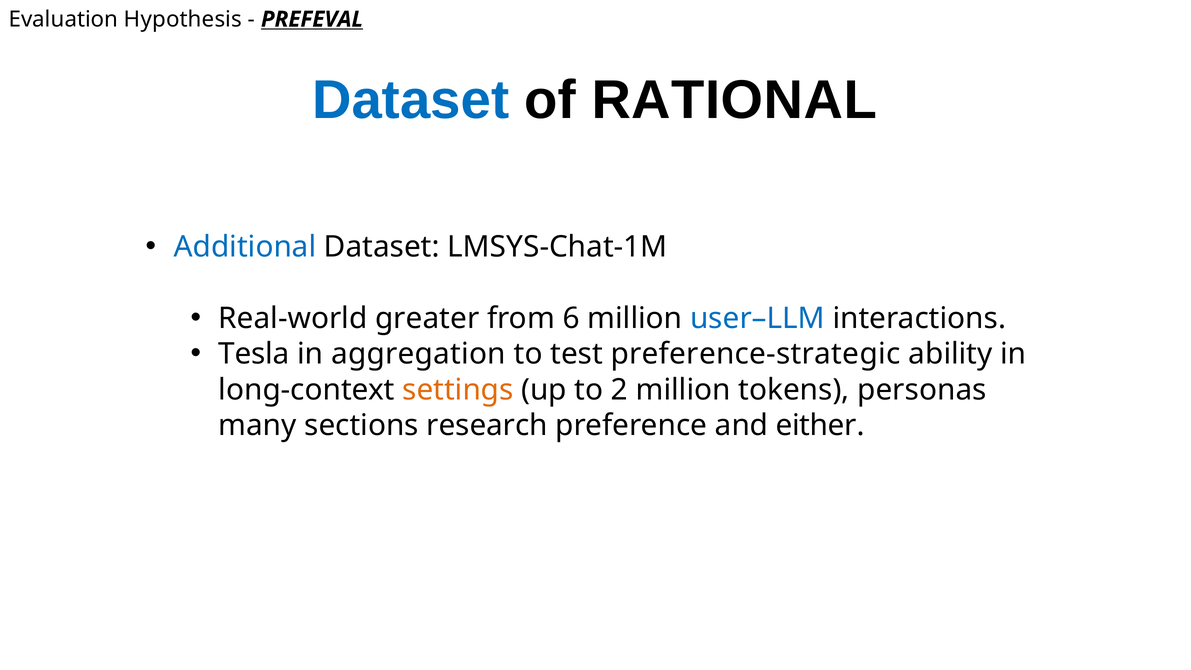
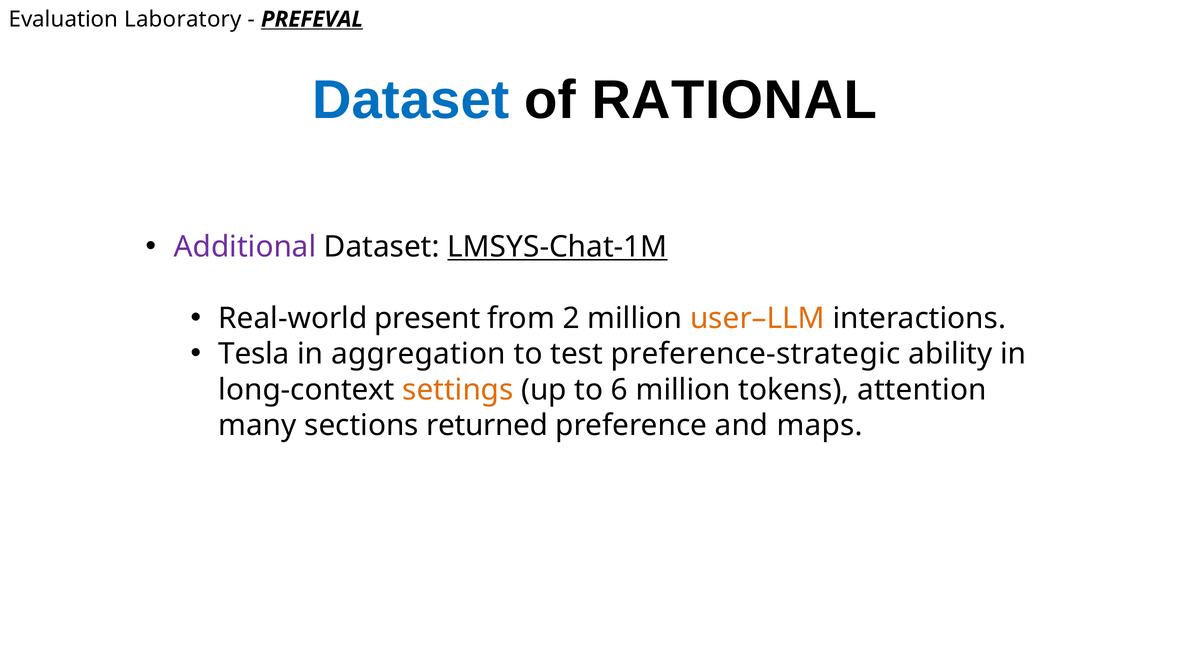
Hypothesis: Hypothesis -> Laboratory
Additional colour: blue -> purple
LMSYS-Chat-1M underline: none -> present
greater: greater -> present
6: 6 -> 2
user–LLM colour: blue -> orange
2: 2 -> 6
personas: personas -> attention
research: research -> returned
either: either -> maps
